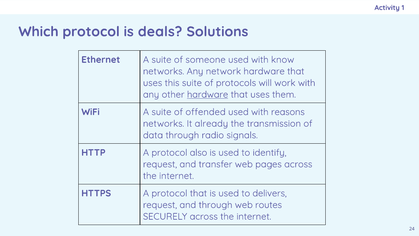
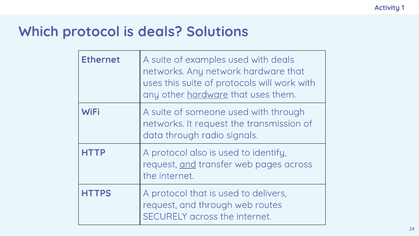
someone: someone -> examples
with know: know -> deals
offended: offended -> someone
with reasons: reasons -> through
It already: already -> request
and at (188, 164) underline: none -> present
